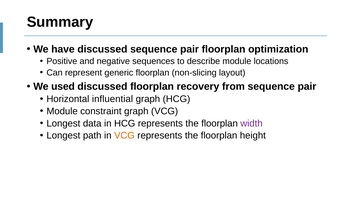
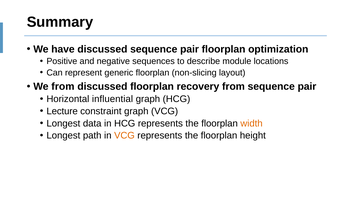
We used: used -> from
Module at (62, 111): Module -> Lecture
width colour: purple -> orange
